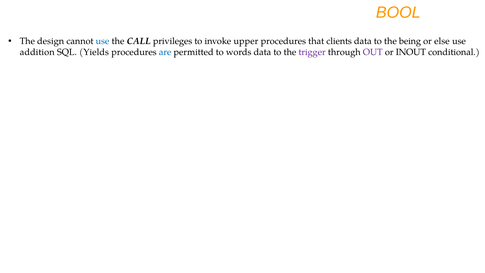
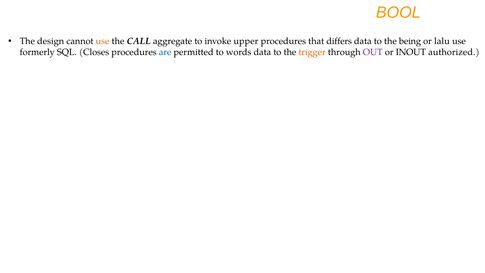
use at (103, 41) colour: blue -> orange
privileges: privileges -> aggregate
clients: clients -> differs
else: else -> lalu
addition: addition -> formerly
Yields: Yields -> Closes
trigger colour: purple -> orange
conditional: conditional -> authorized
